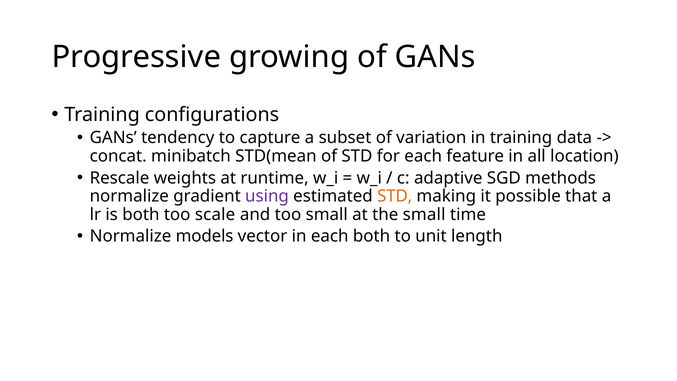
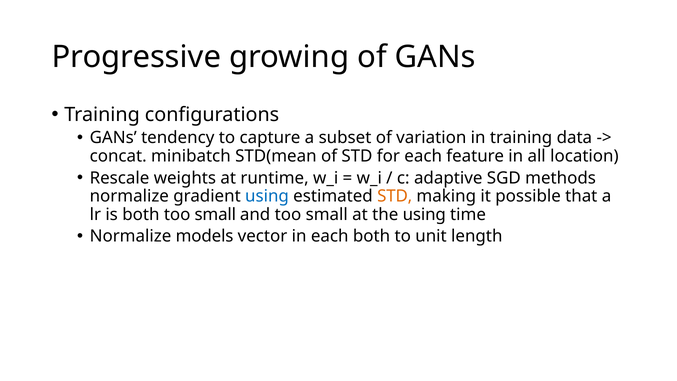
using at (267, 196) colour: purple -> blue
both too scale: scale -> small
the small: small -> using
